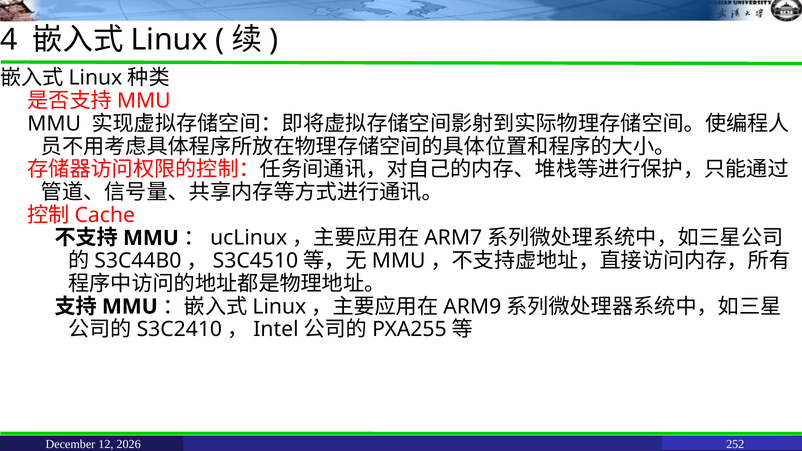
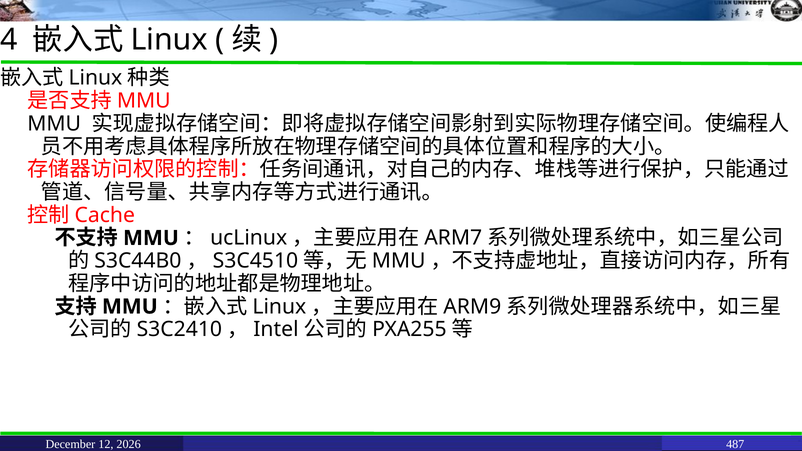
252: 252 -> 487
